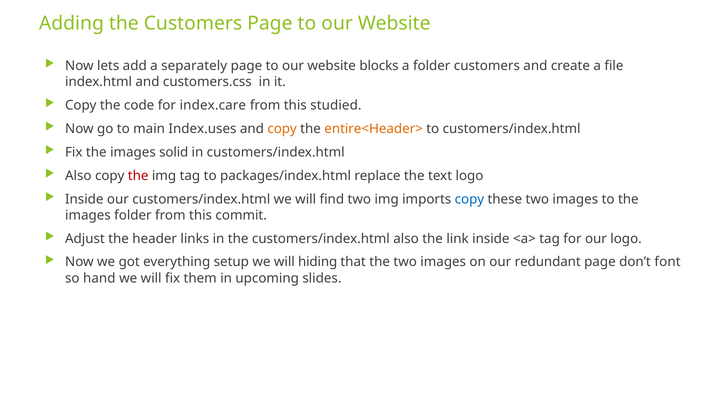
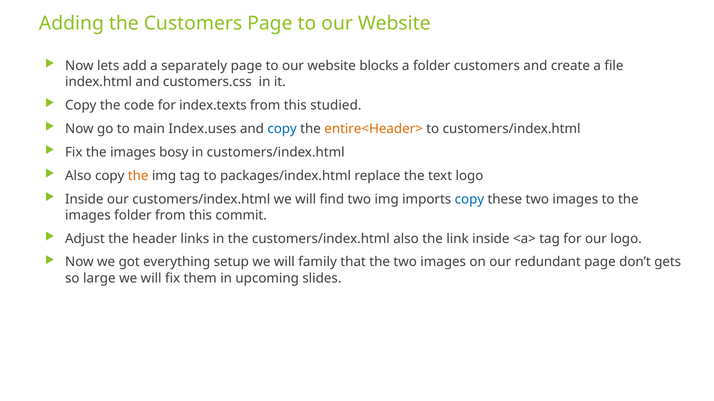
index.care: index.care -> index.texts
copy at (282, 129) colour: orange -> blue
solid: solid -> bosy
the at (138, 176) colour: red -> orange
hiding: hiding -> family
font: font -> gets
hand: hand -> large
